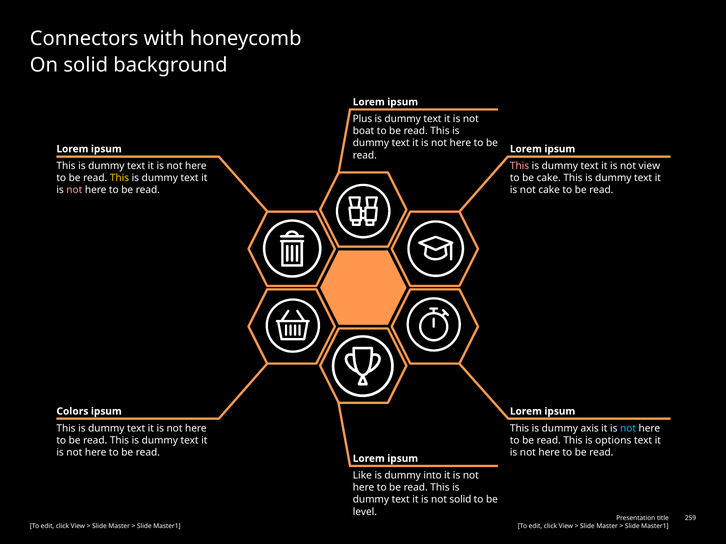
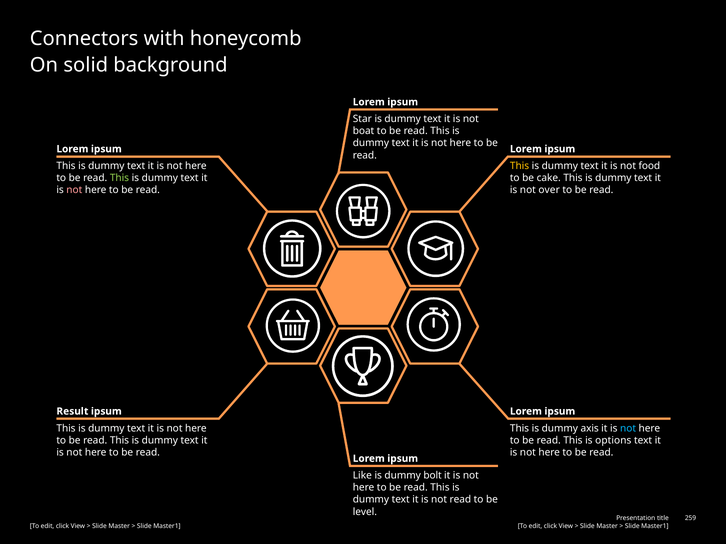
Plus: Plus -> Star
This at (520, 166) colour: pink -> yellow
not view: view -> food
This at (119, 178) colour: yellow -> light green
not cake: cake -> over
Colors: Colors -> Result
into: into -> bolt
not solid: solid -> read
